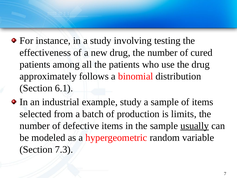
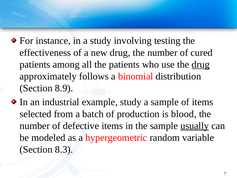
drug at (201, 64) underline: none -> present
6.1: 6.1 -> 8.9
limits: limits -> blood
7.3: 7.3 -> 8.3
